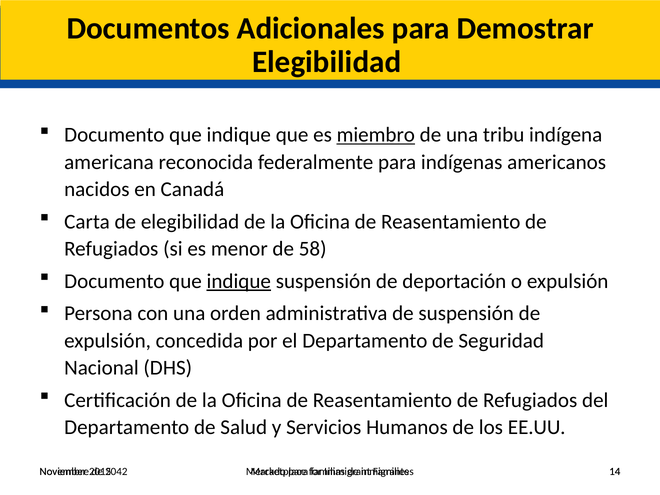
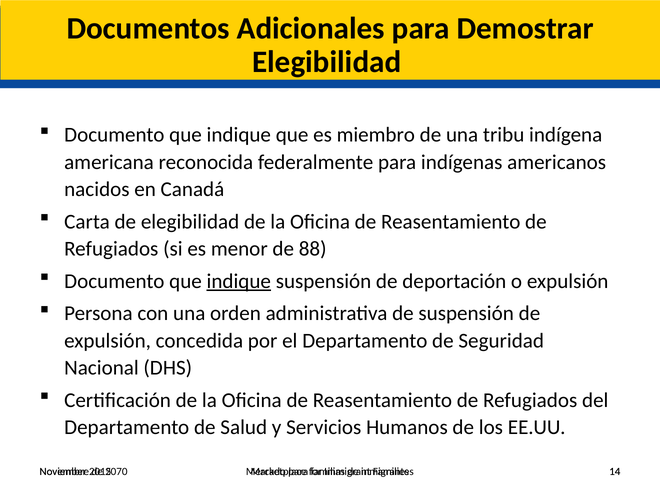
miembro underline: present -> none
58: 58 -> 88
2042: 2042 -> 2070
